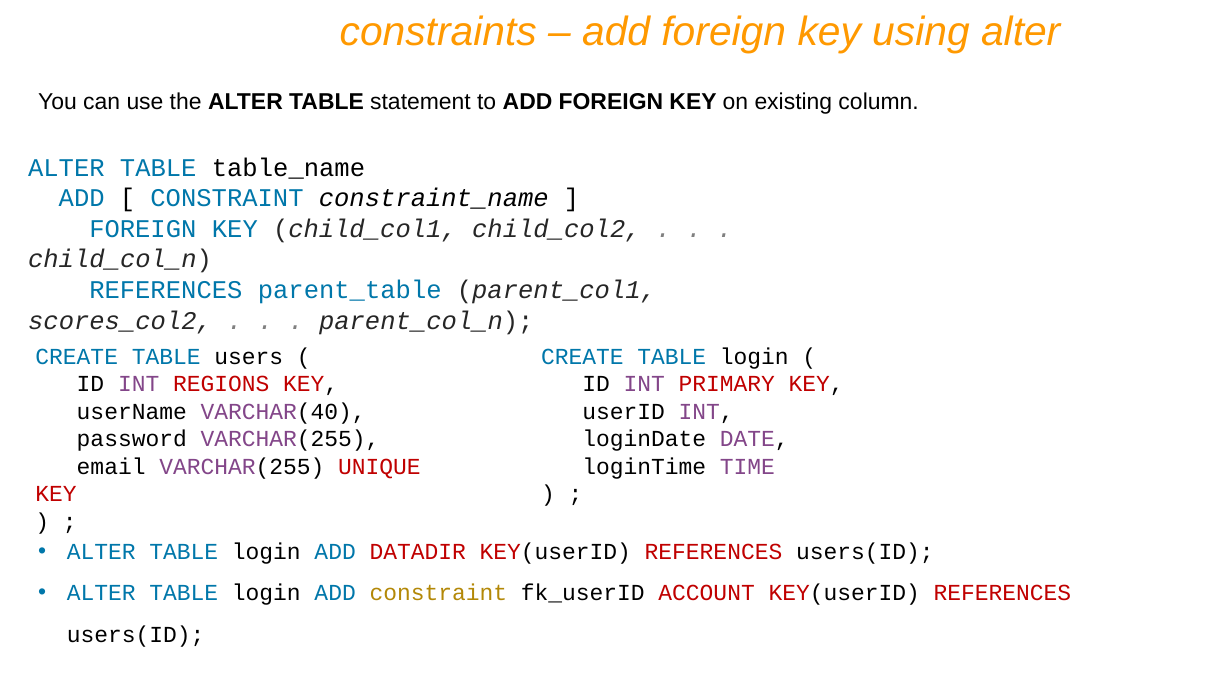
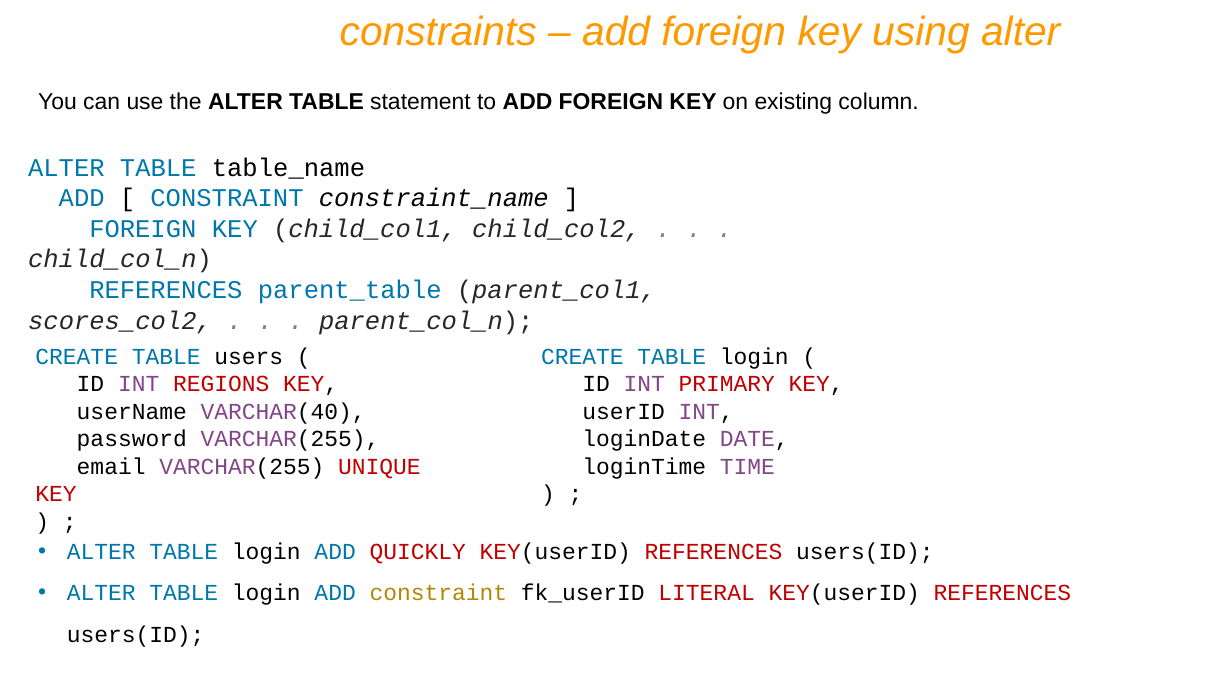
DATADIR: DATADIR -> QUICKLY
ACCOUNT: ACCOUNT -> LITERAL
